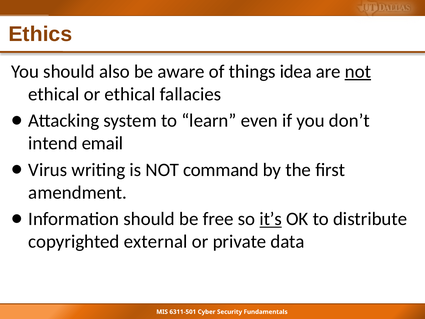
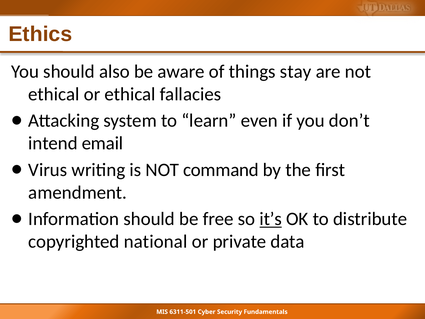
idea: idea -> stay
not at (358, 71) underline: present -> none
external: external -> national
